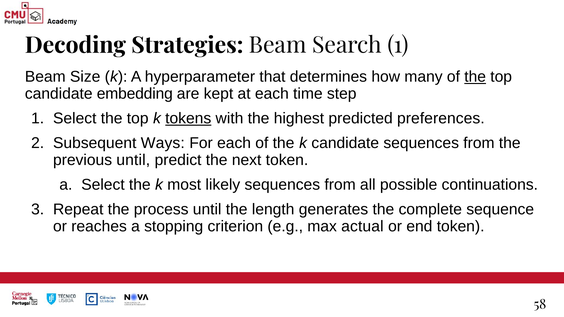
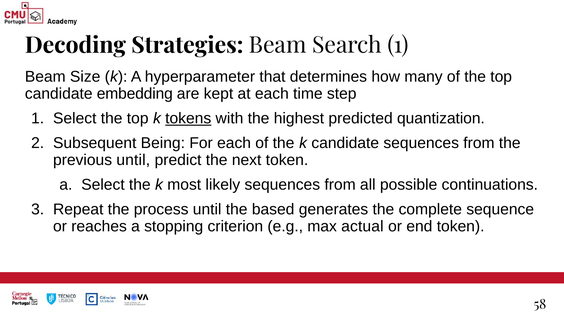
the at (475, 77) underline: present -> none
preferences: preferences -> quantization
Ways: Ways -> Being
length: length -> based
